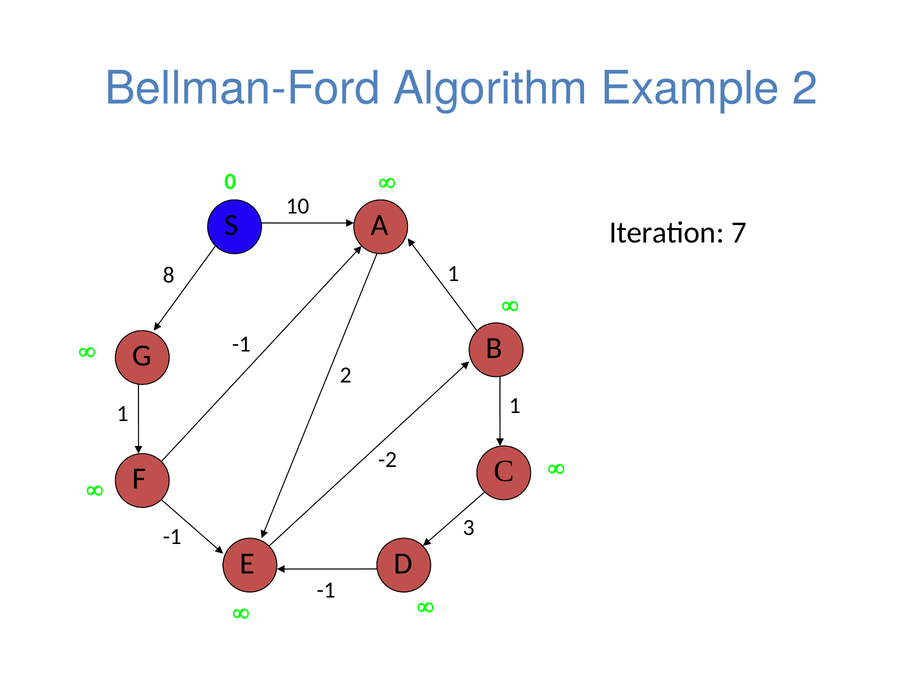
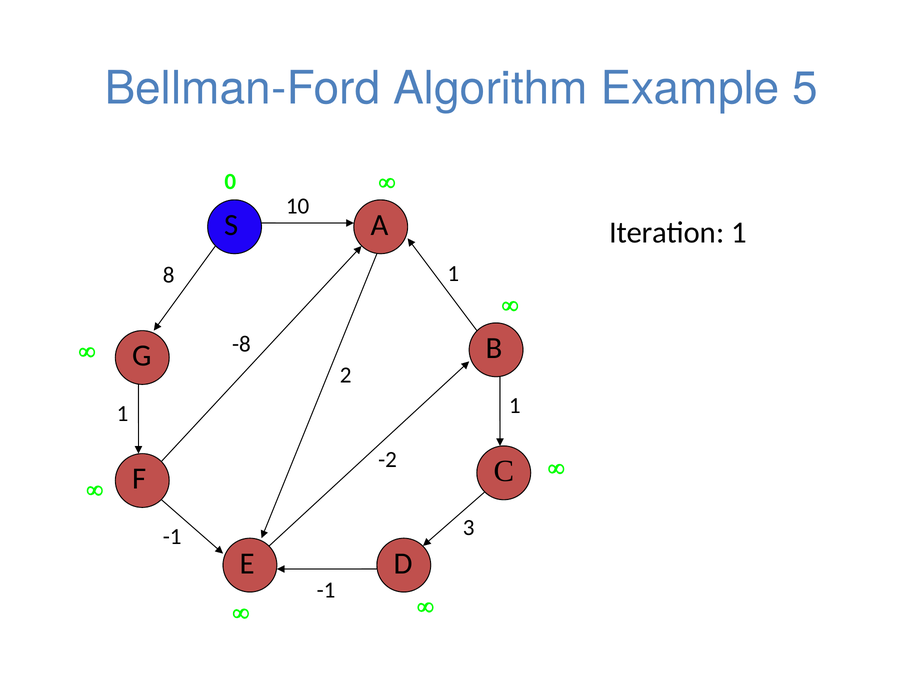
Example 2: 2 -> 5
Iteration 7: 7 -> 1
-1 at (241, 344): -1 -> -8
